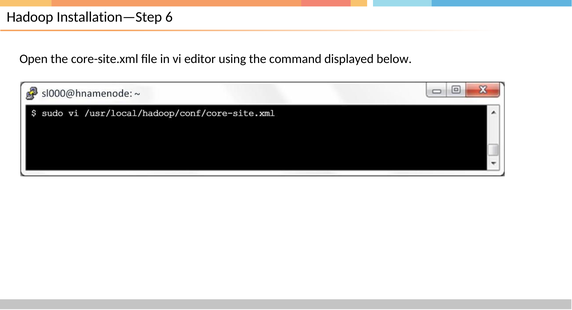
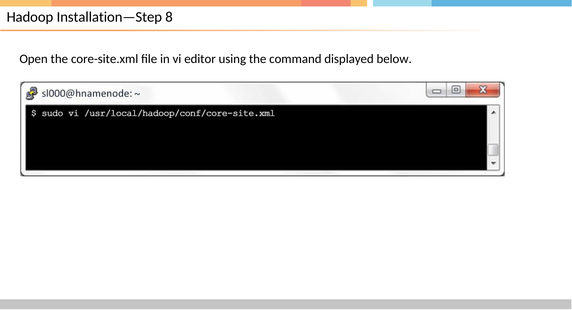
6: 6 -> 8
